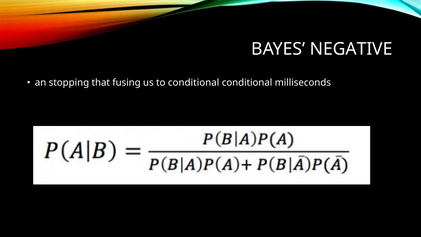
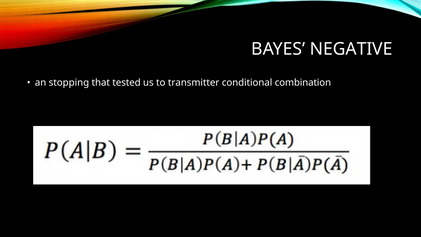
fusing: fusing -> tested
to conditional: conditional -> transmitter
milliseconds: milliseconds -> combination
